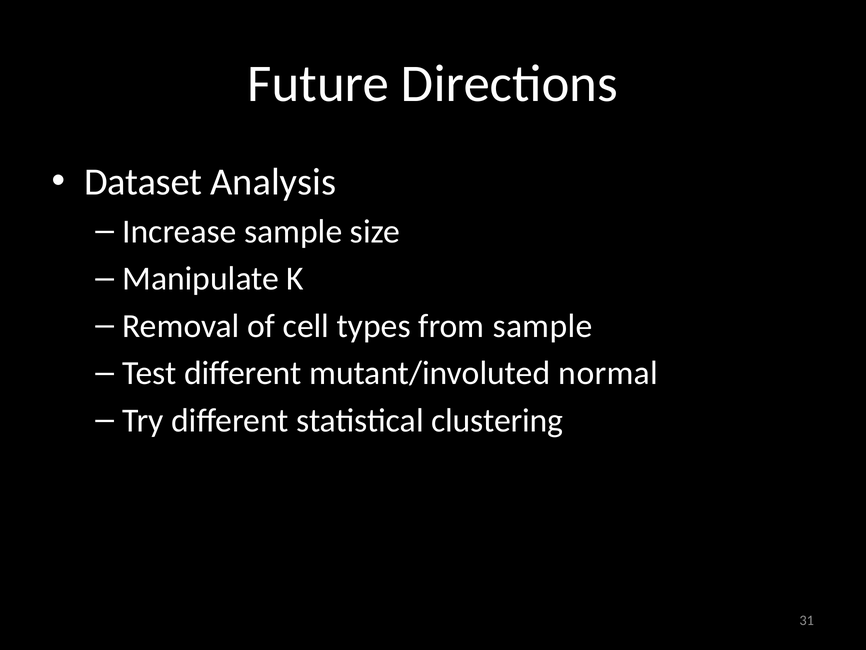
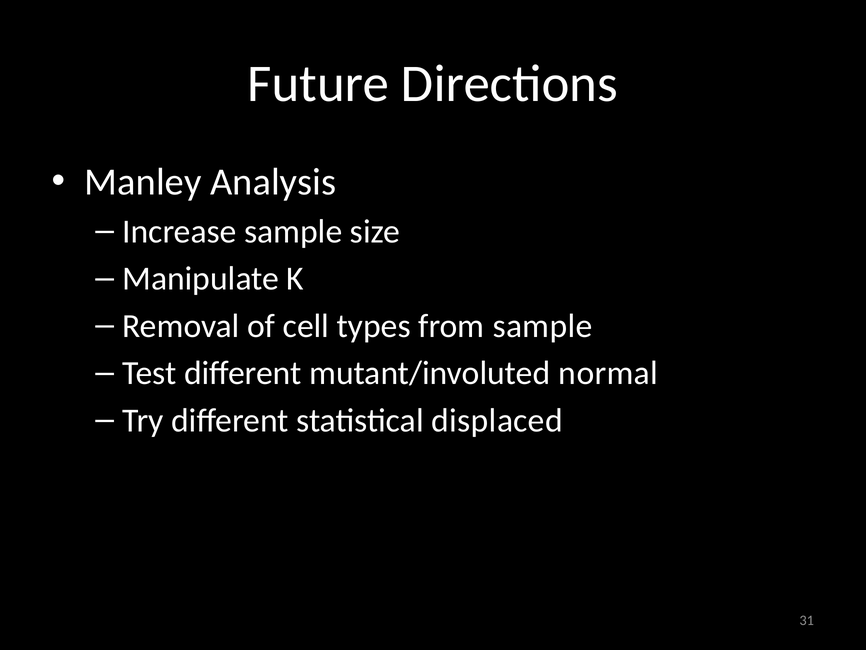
Dataset: Dataset -> Manley
clustering: clustering -> displaced
